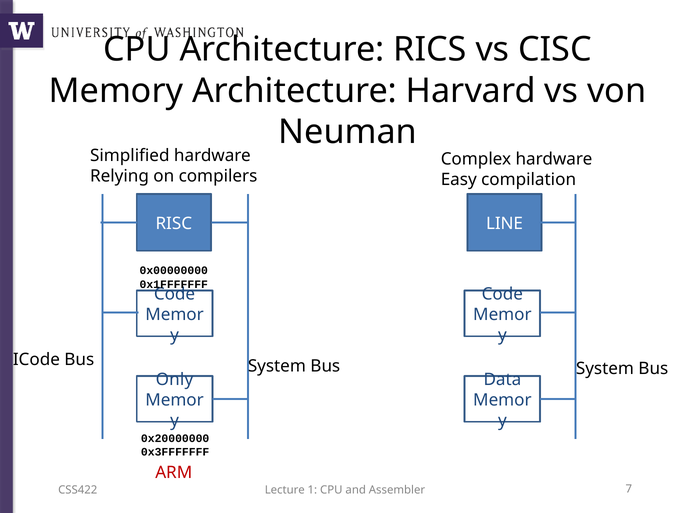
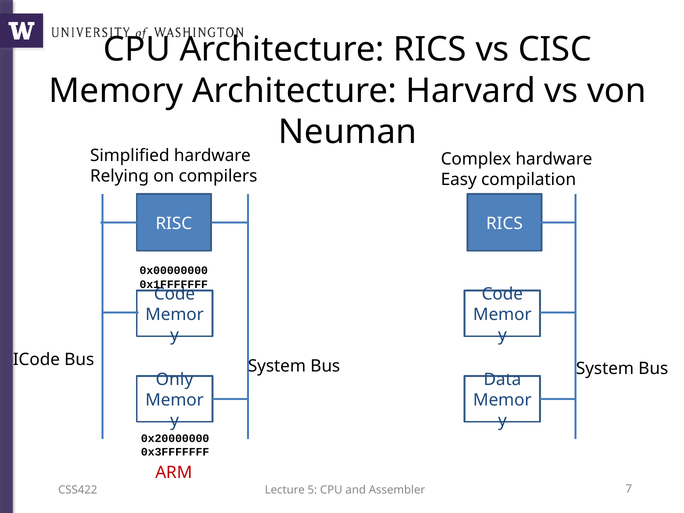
RISC LINE: LINE -> RICS
1: 1 -> 5
